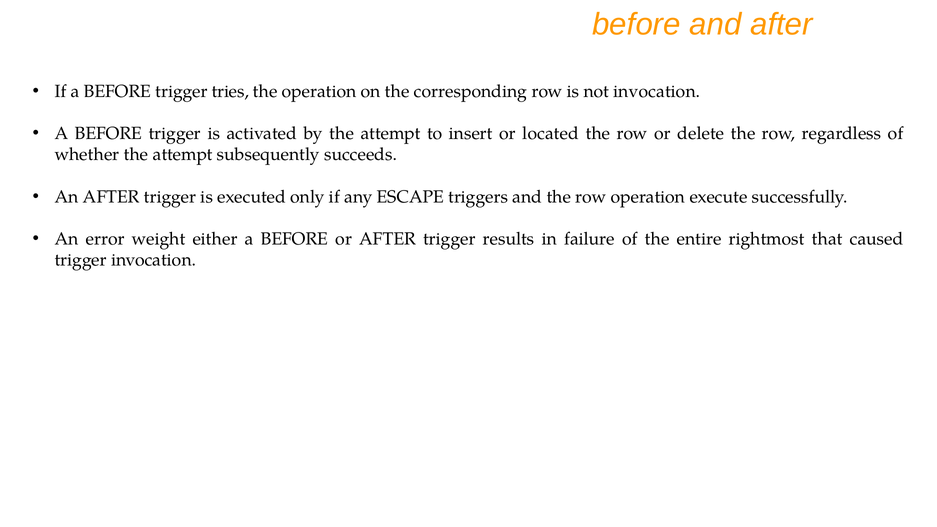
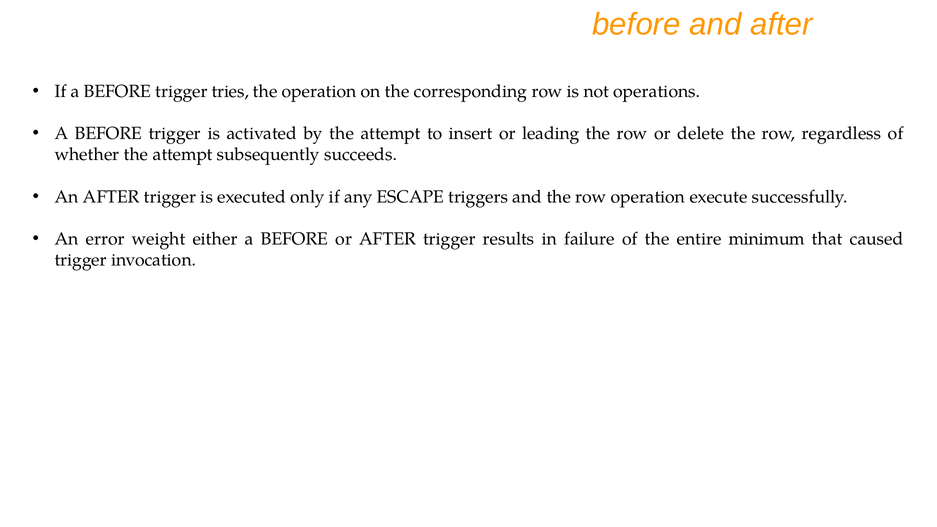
not invocation: invocation -> operations
located: located -> leading
rightmost: rightmost -> minimum
